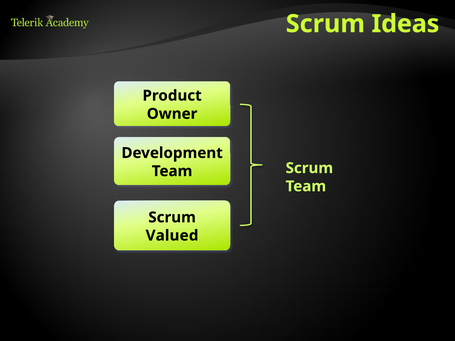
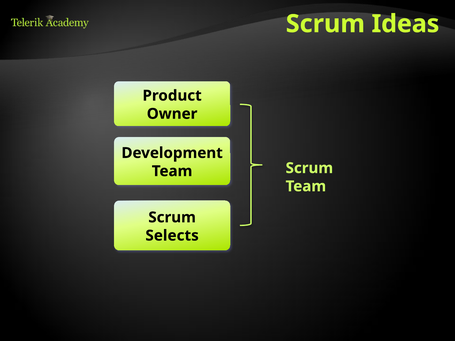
Valued: Valued -> Selects
